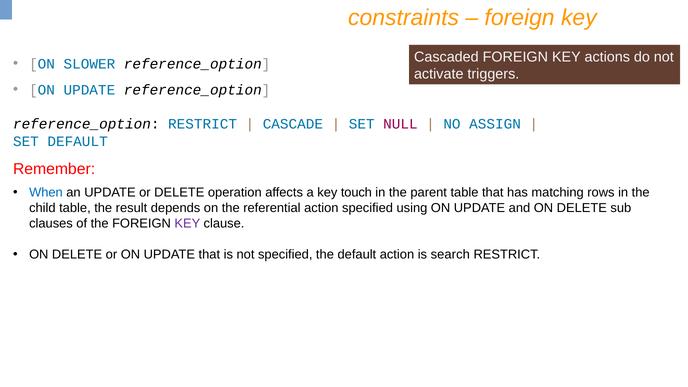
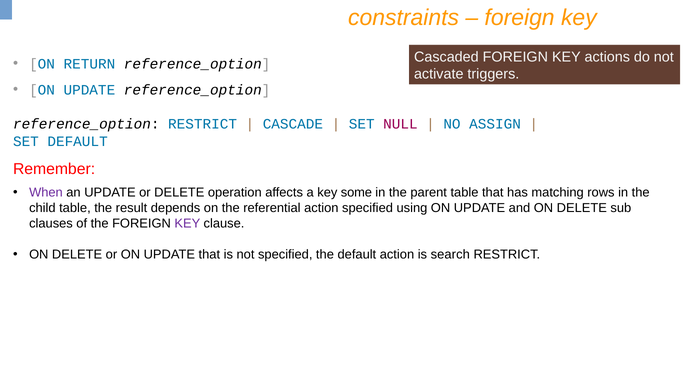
SLOWER: SLOWER -> RETURN
When colour: blue -> purple
touch: touch -> some
